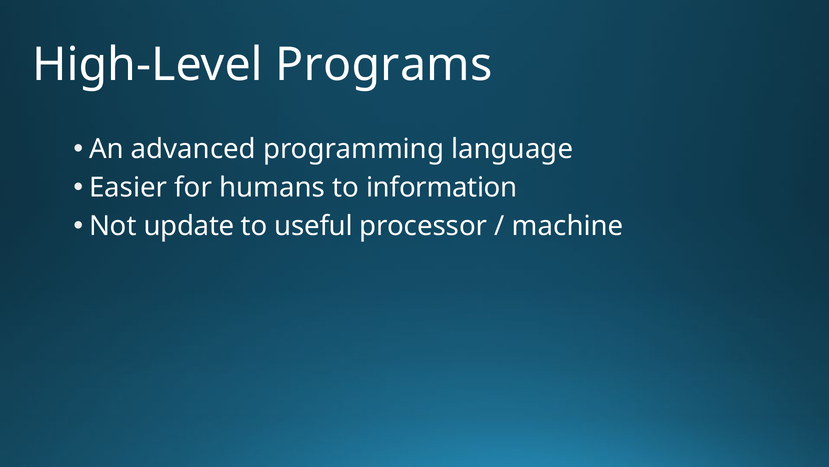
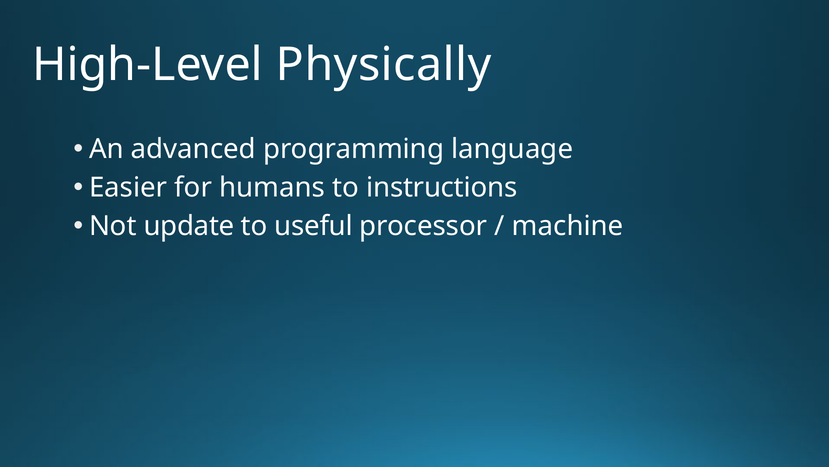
Programs: Programs -> Physically
information: information -> instructions
